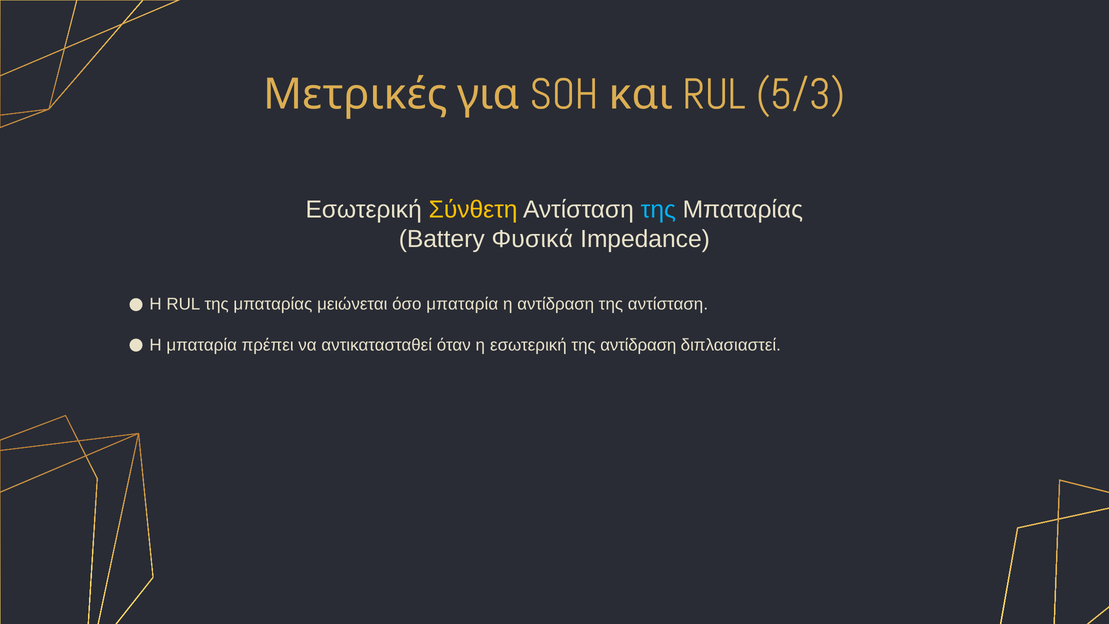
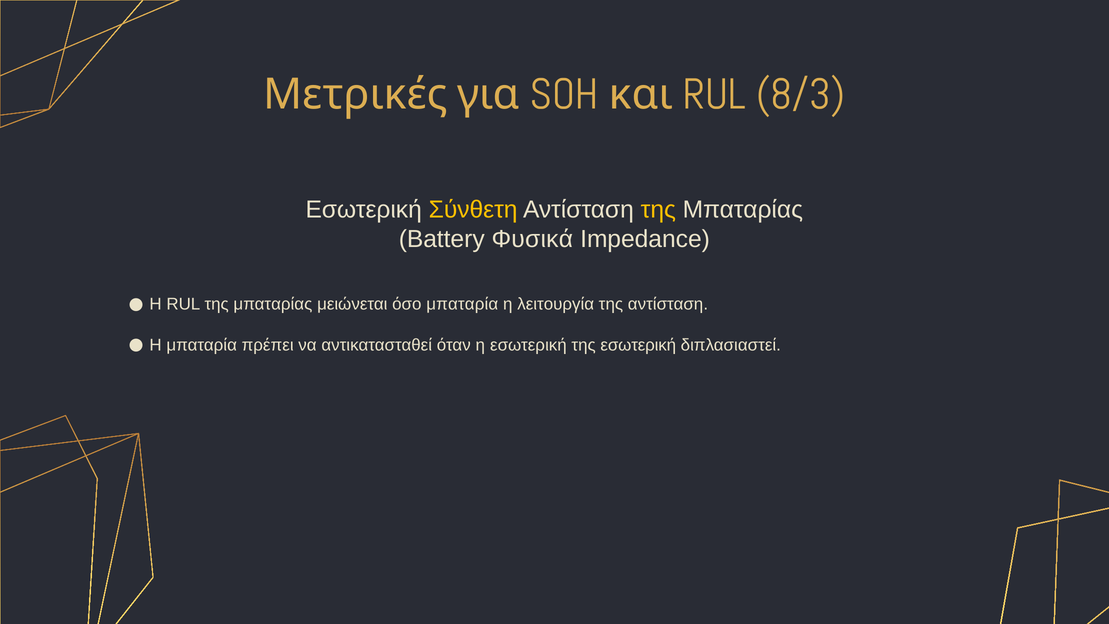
5/3: 5/3 -> 8/3
της at (658, 210) colour: light blue -> yellow
η αντίδραση: αντίδραση -> λειτουργία
της αντίδραση: αντίδραση -> εσωτερική
